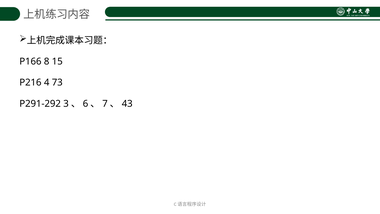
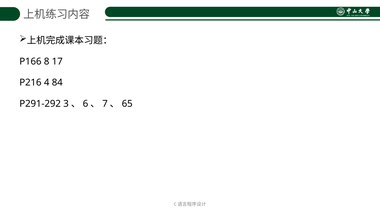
15: 15 -> 17
73: 73 -> 84
43: 43 -> 65
